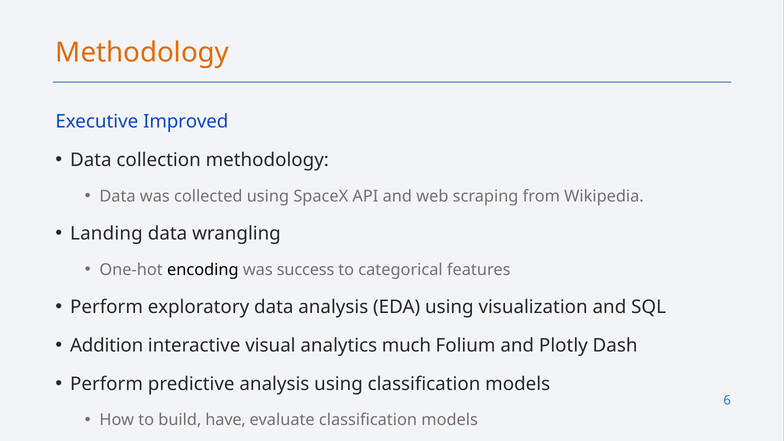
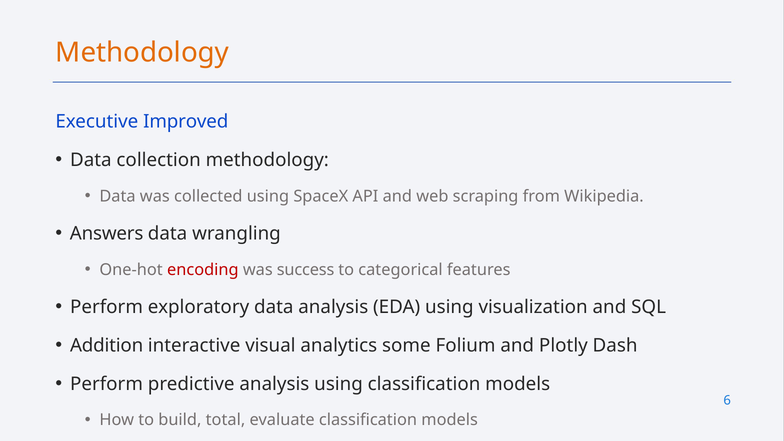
Landing: Landing -> Answers
encoding colour: black -> red
much: much -> some
have: have -> total
